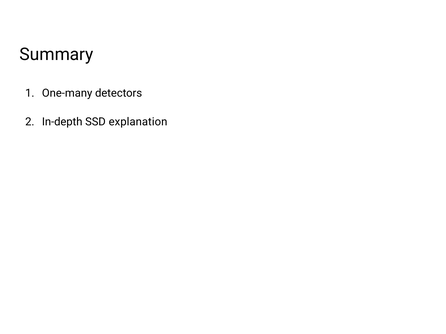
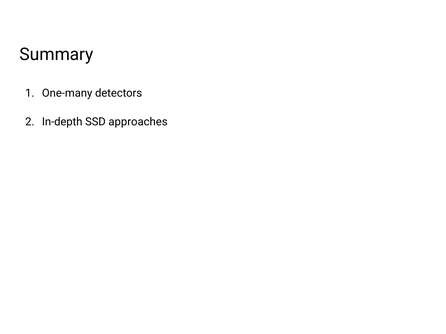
explanation: explanation -> approaches
